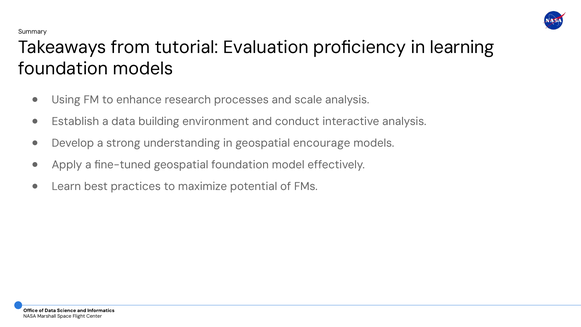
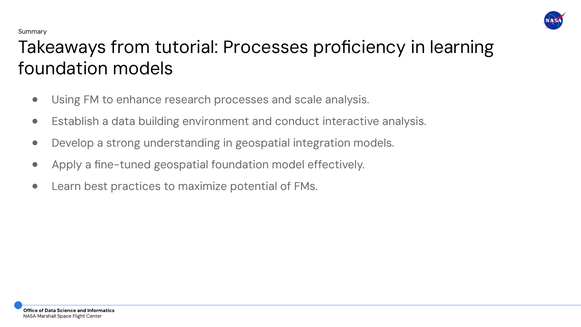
tutorial Evaluation: Evaluation -> Processes
encourage: encourage -> integration
